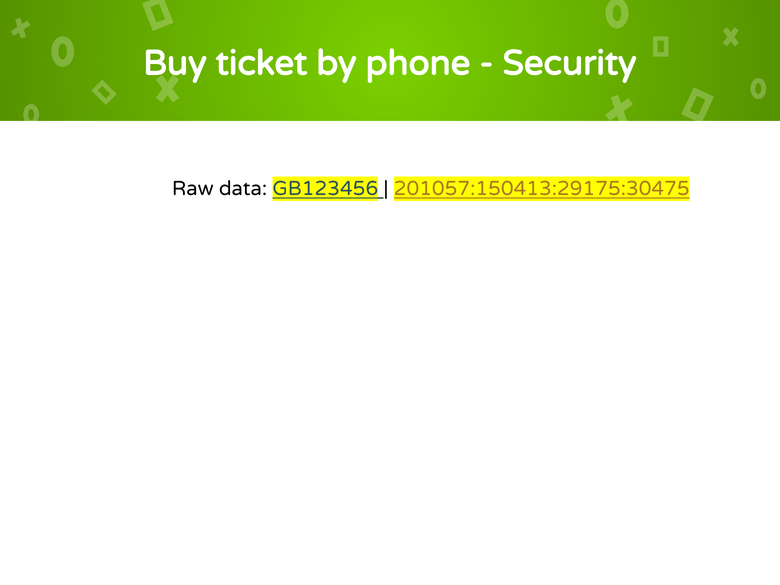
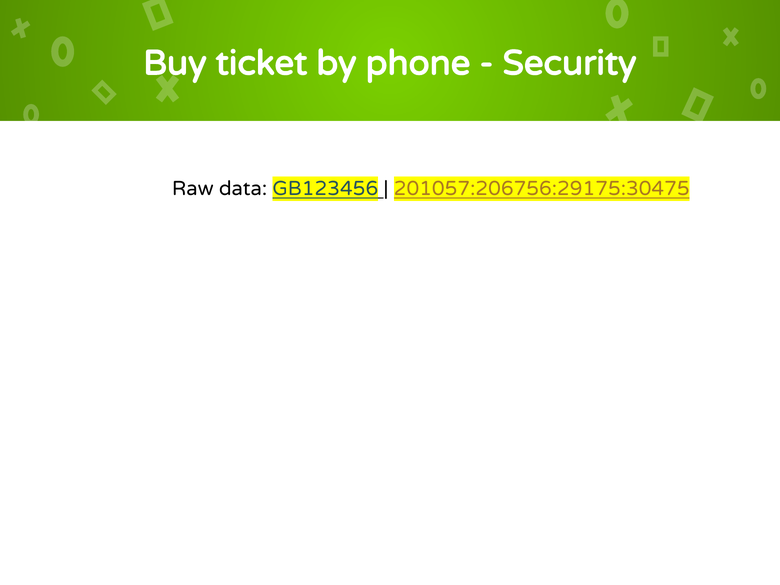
201057:150413:29175:30475: 201057:150413:29175:30475 -> 201057:206756:29175:30475
